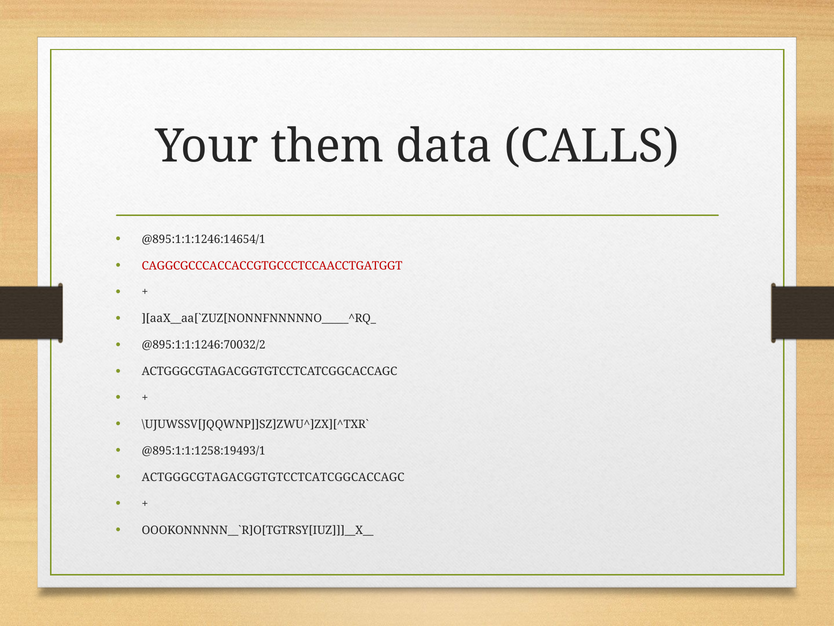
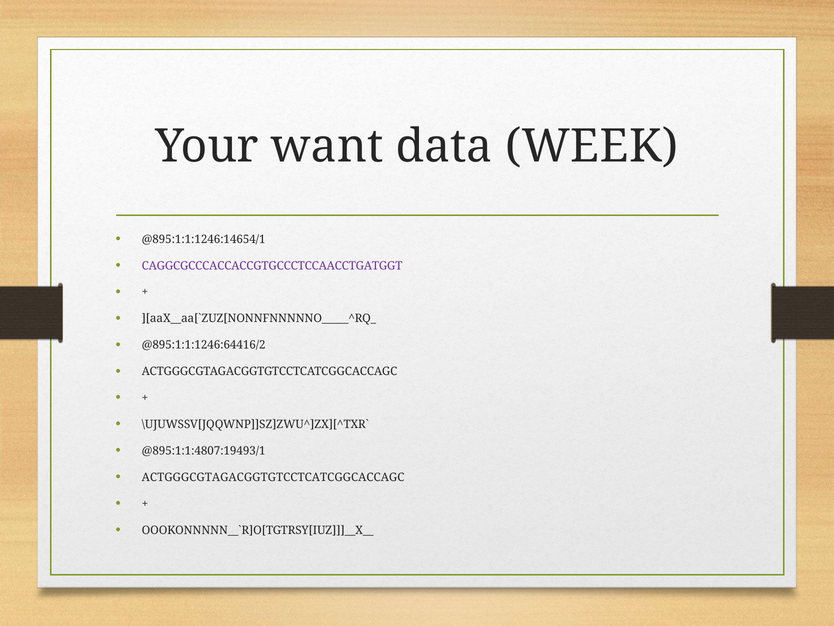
them: them -> want
CALLS: CALLS -> WEEK
CAGGCGCCCACCACCGTGCCCTCCAACCTGATGGT colour: red -> purple
@895:1:1:1246:70032/2: @895:1:1:1246:70032/2 -> @895:1:1:1246:64416/2
@895:1:1:1258:19493/1: @895:1:1:1258:19493/1 -> @895:1:1:4807:19493/1
